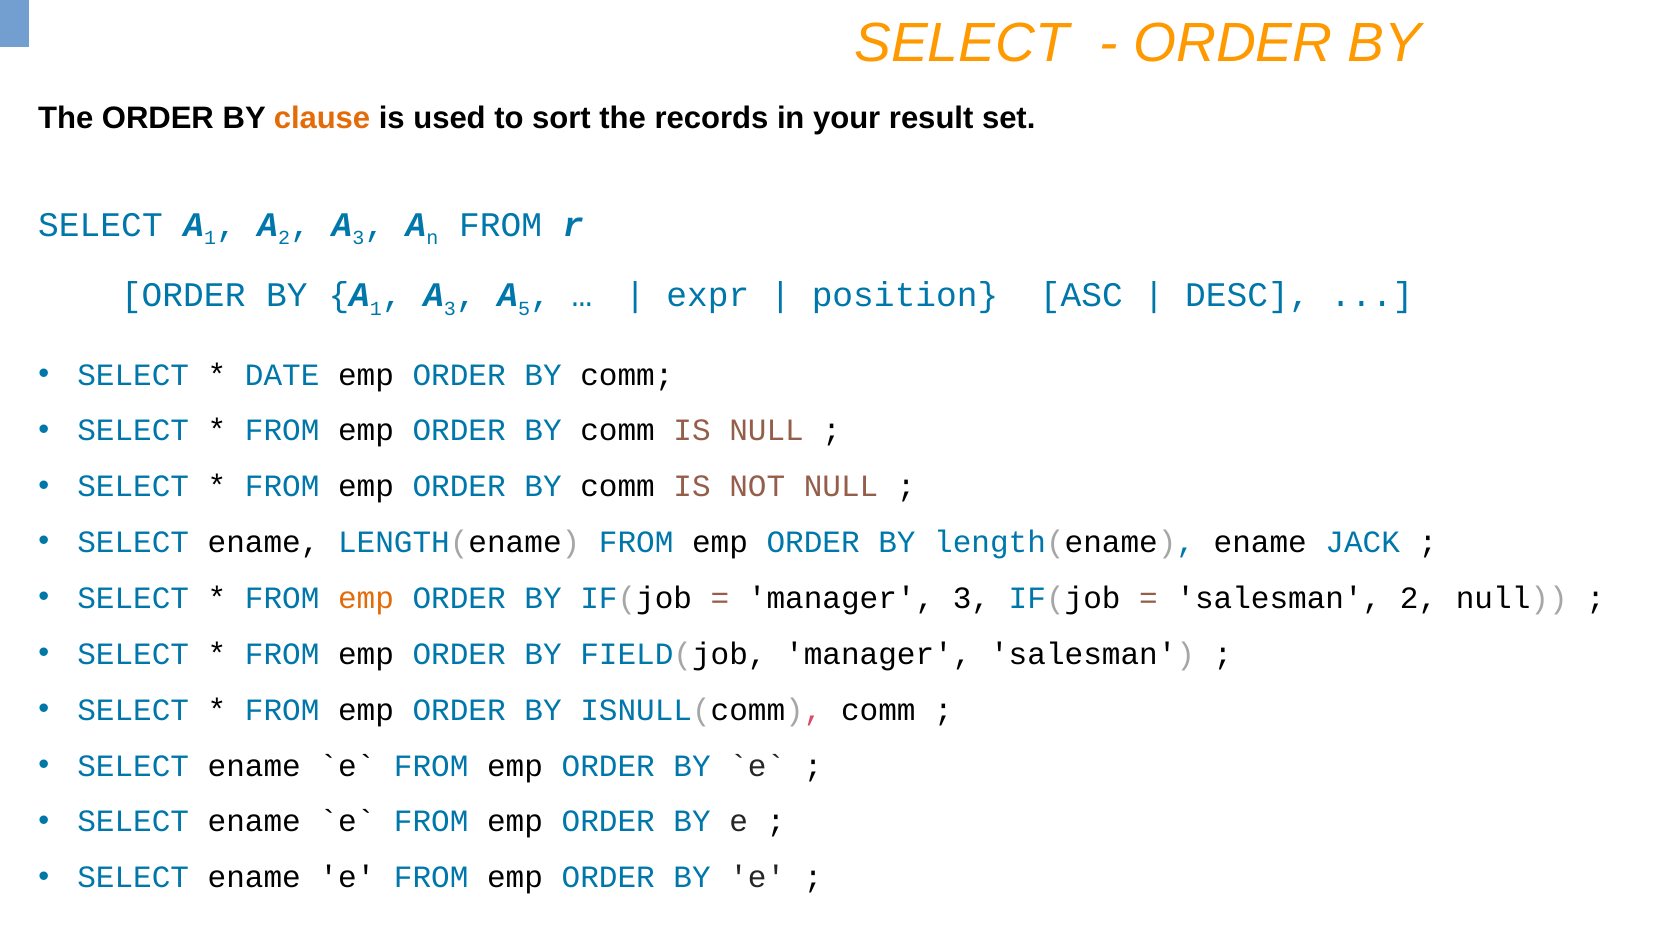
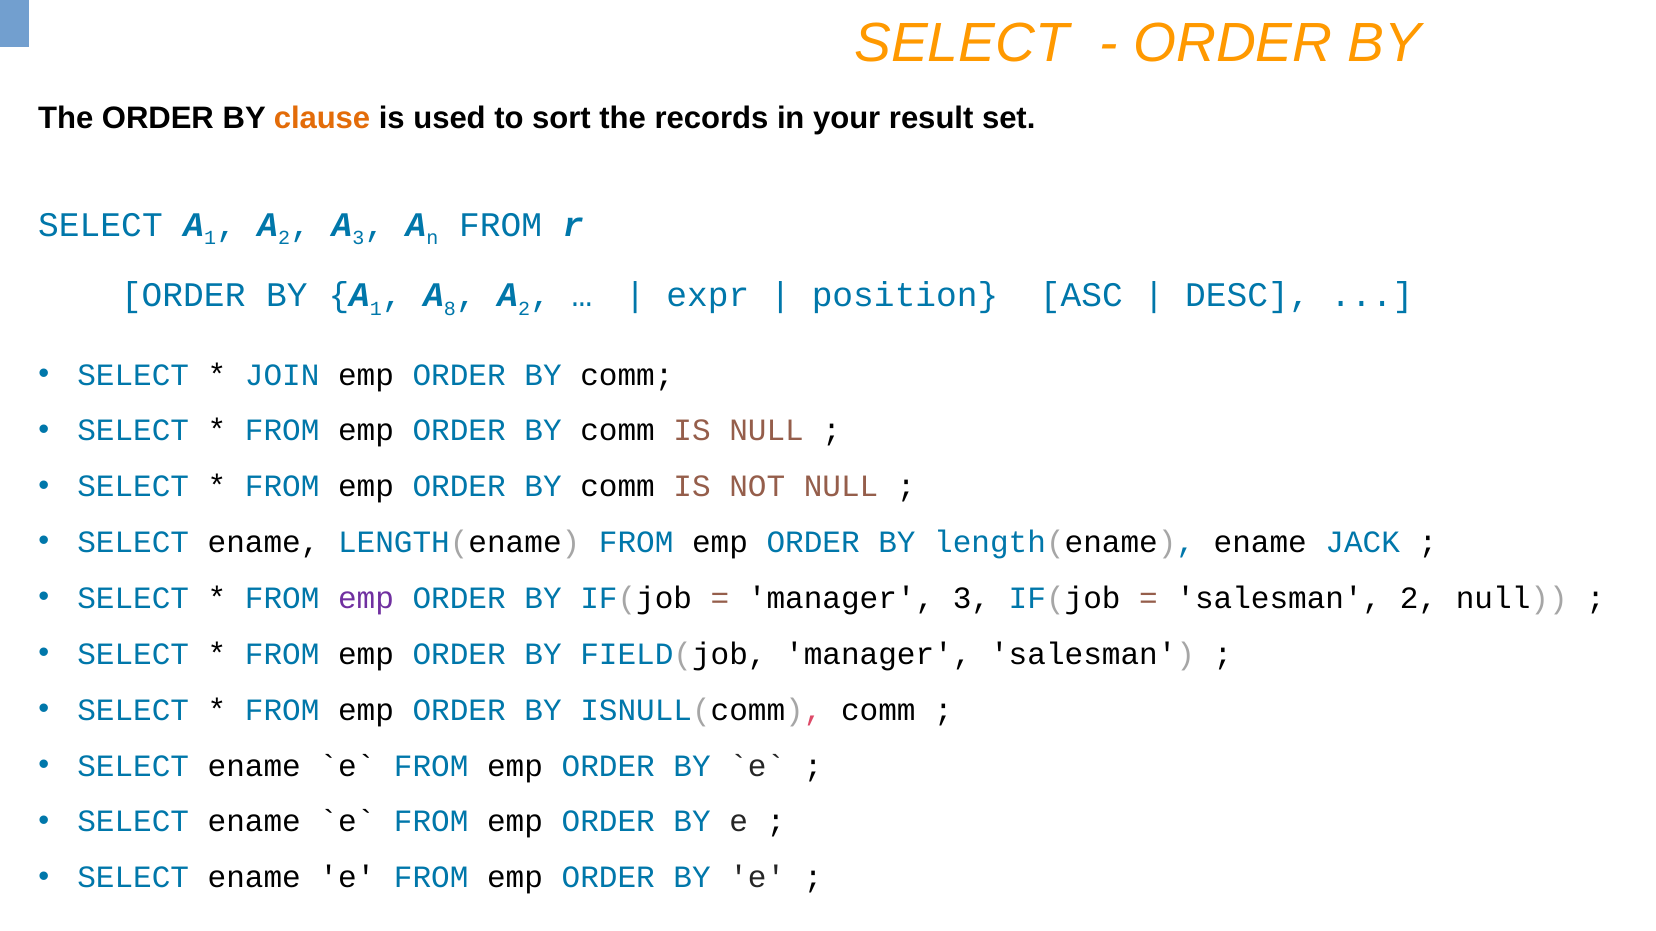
3 at (450, 309): 3 -> 8
5 at (524, 309): 5 -> 2
DATE: DATE -> JOIN
emp at (366, 599) colour: orange -> purple
